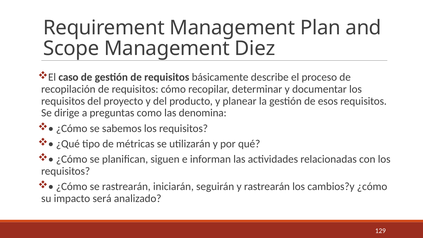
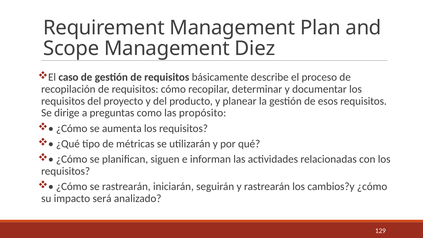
denomina: denomina -> propósito
sabemos: sabemos -> aumenta
